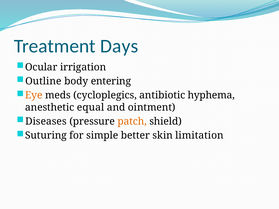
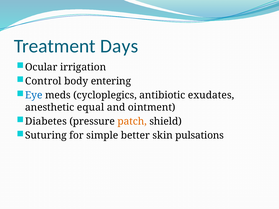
Outline: Outline -> Control
Eye colour: orange -> blue
hyphema: hyphema -> exudates
Diseases: Diseases -> Diabetes
limitation: limitation -> pulsations
